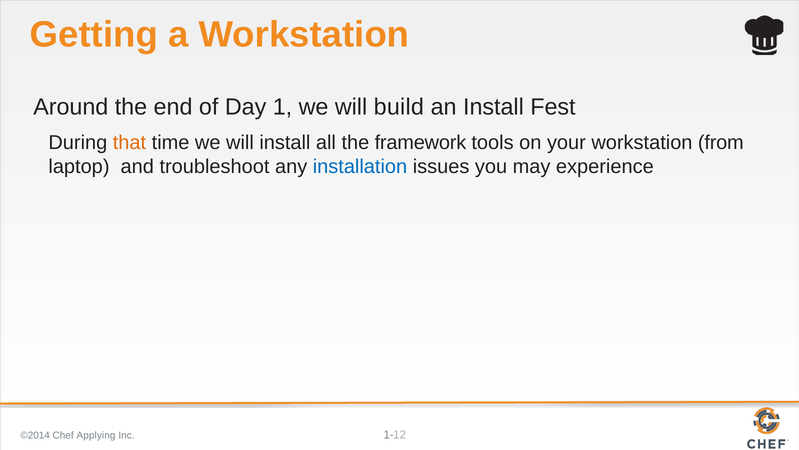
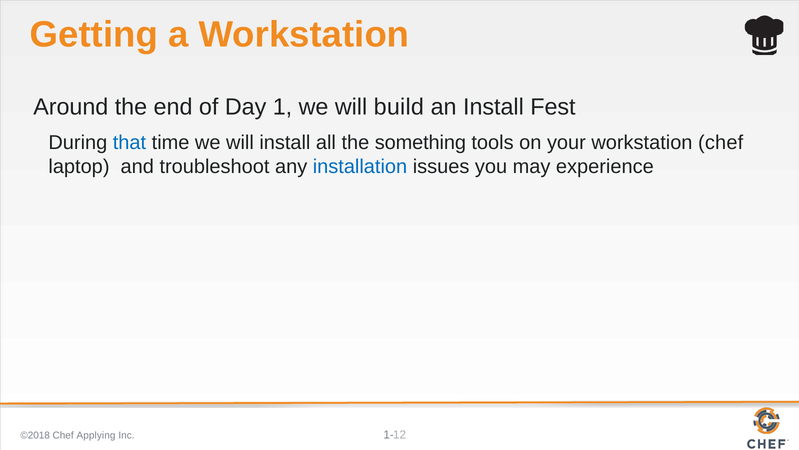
that colour: orange -> blue
framework: framework -> something
workstation from: from -> chef
©2014: ©2014 -> ©2018
